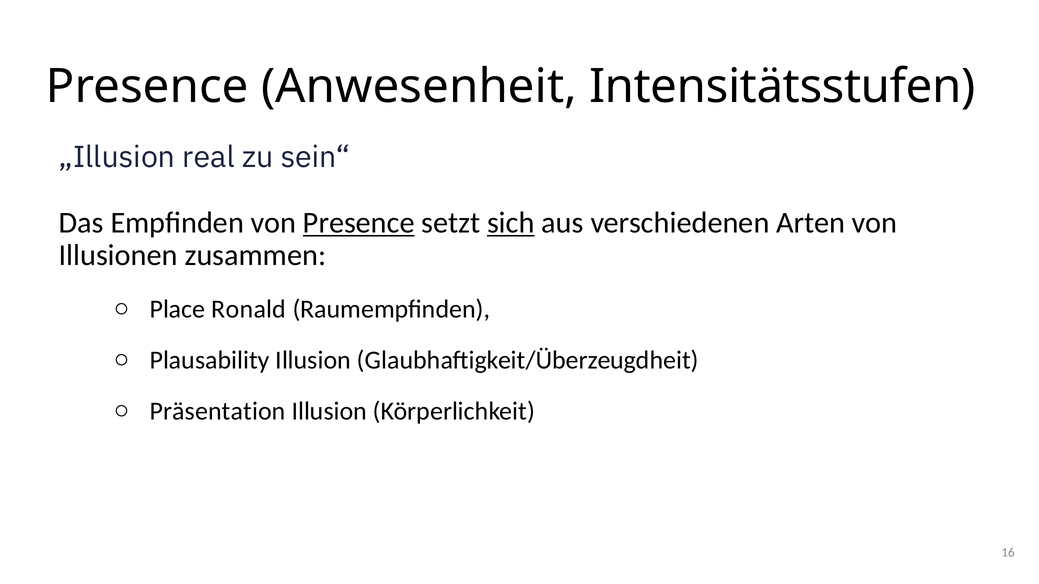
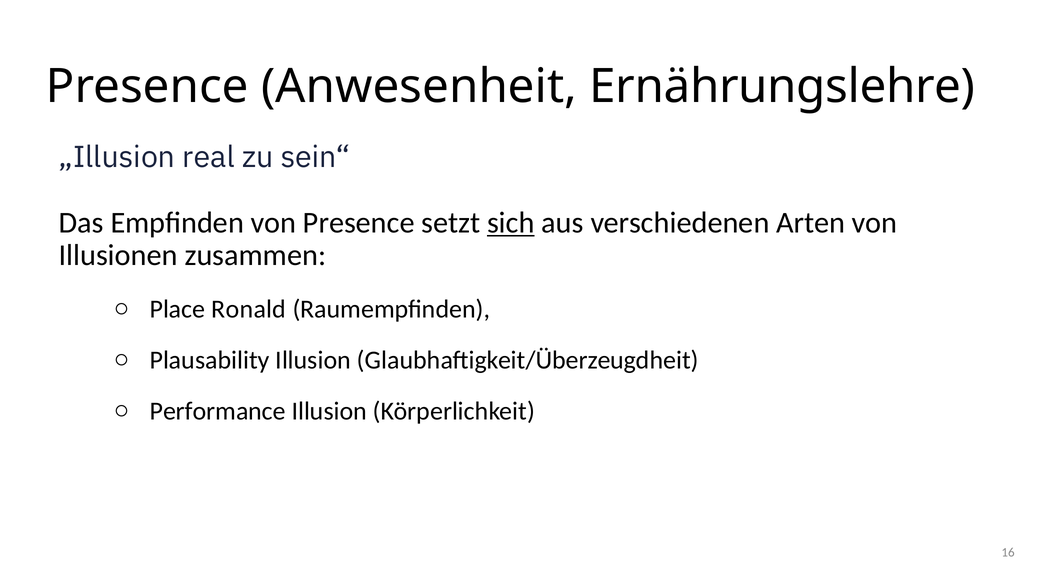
Intensitätsstufen: Intensitätsstufen -> Ernährungslehre
Presence at (359, 223) underline: present -> none
Präsentation: Präsentation -> Performance
